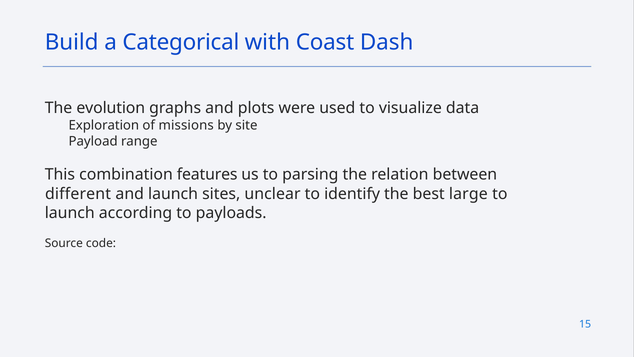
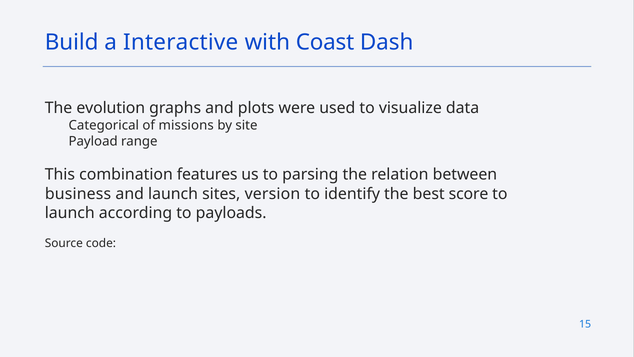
Categorical: Categorical -> Interactive
Exploration: Exploration -> Categorical
different: different -> business
unclear: unclear -> version
large: large -> score
